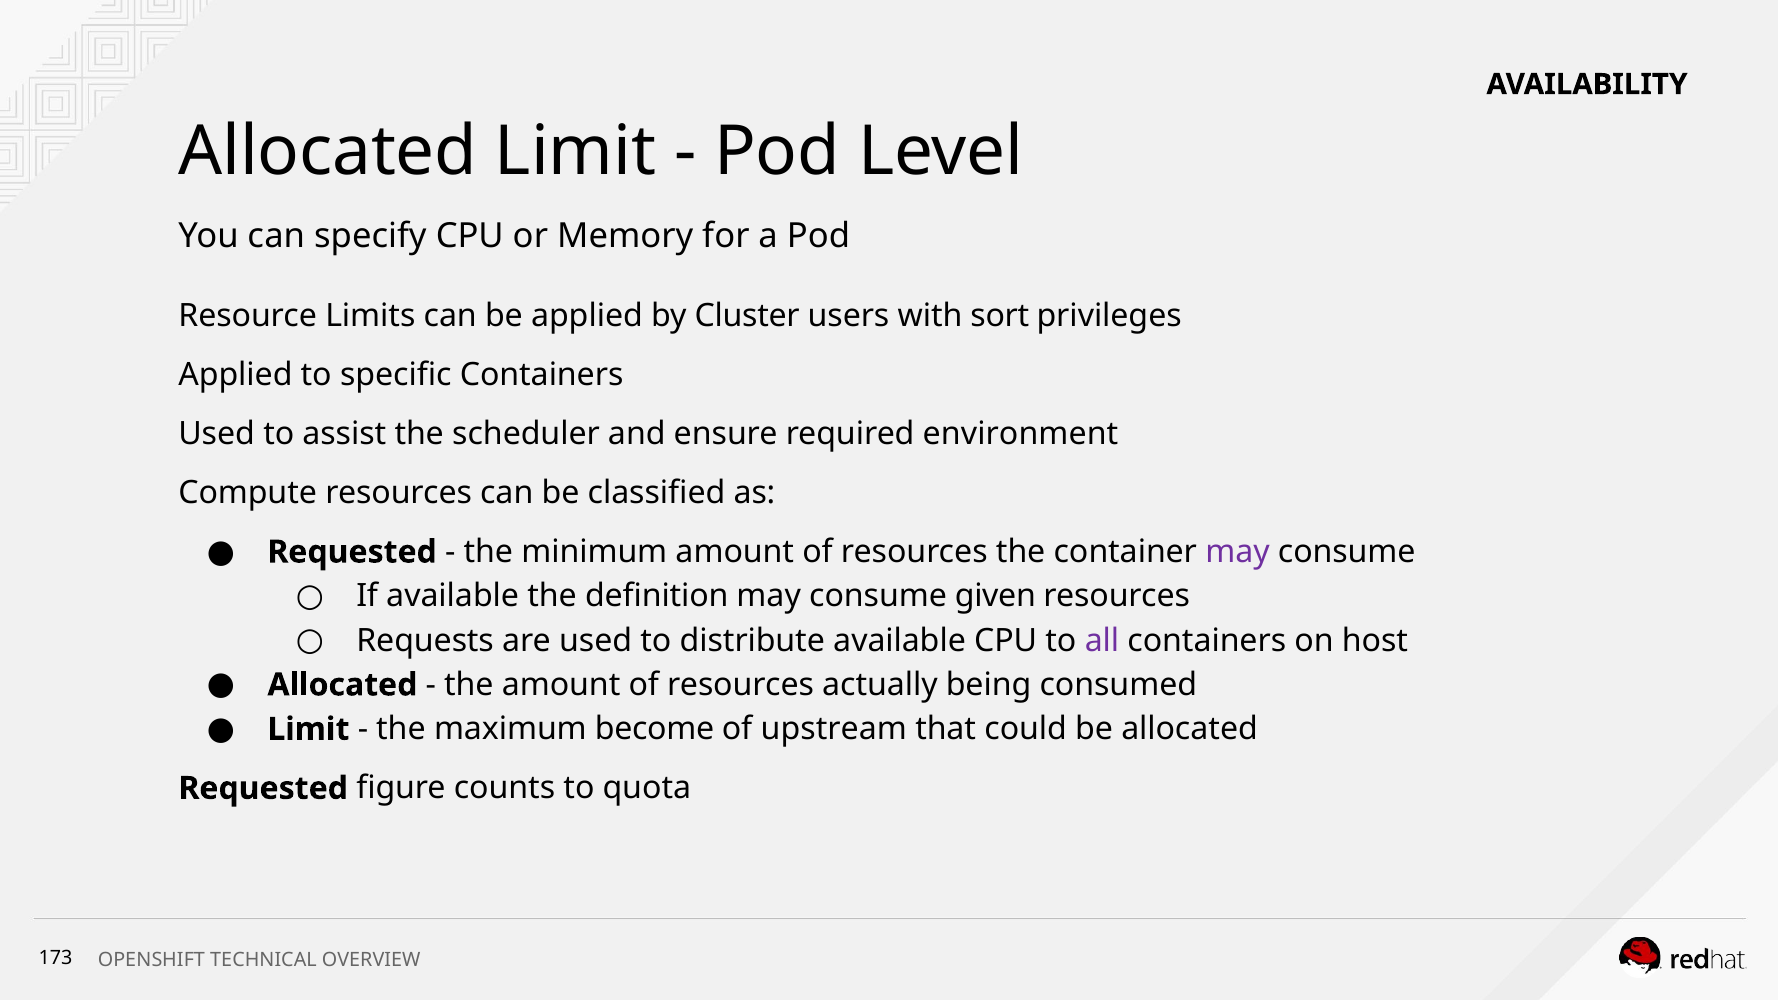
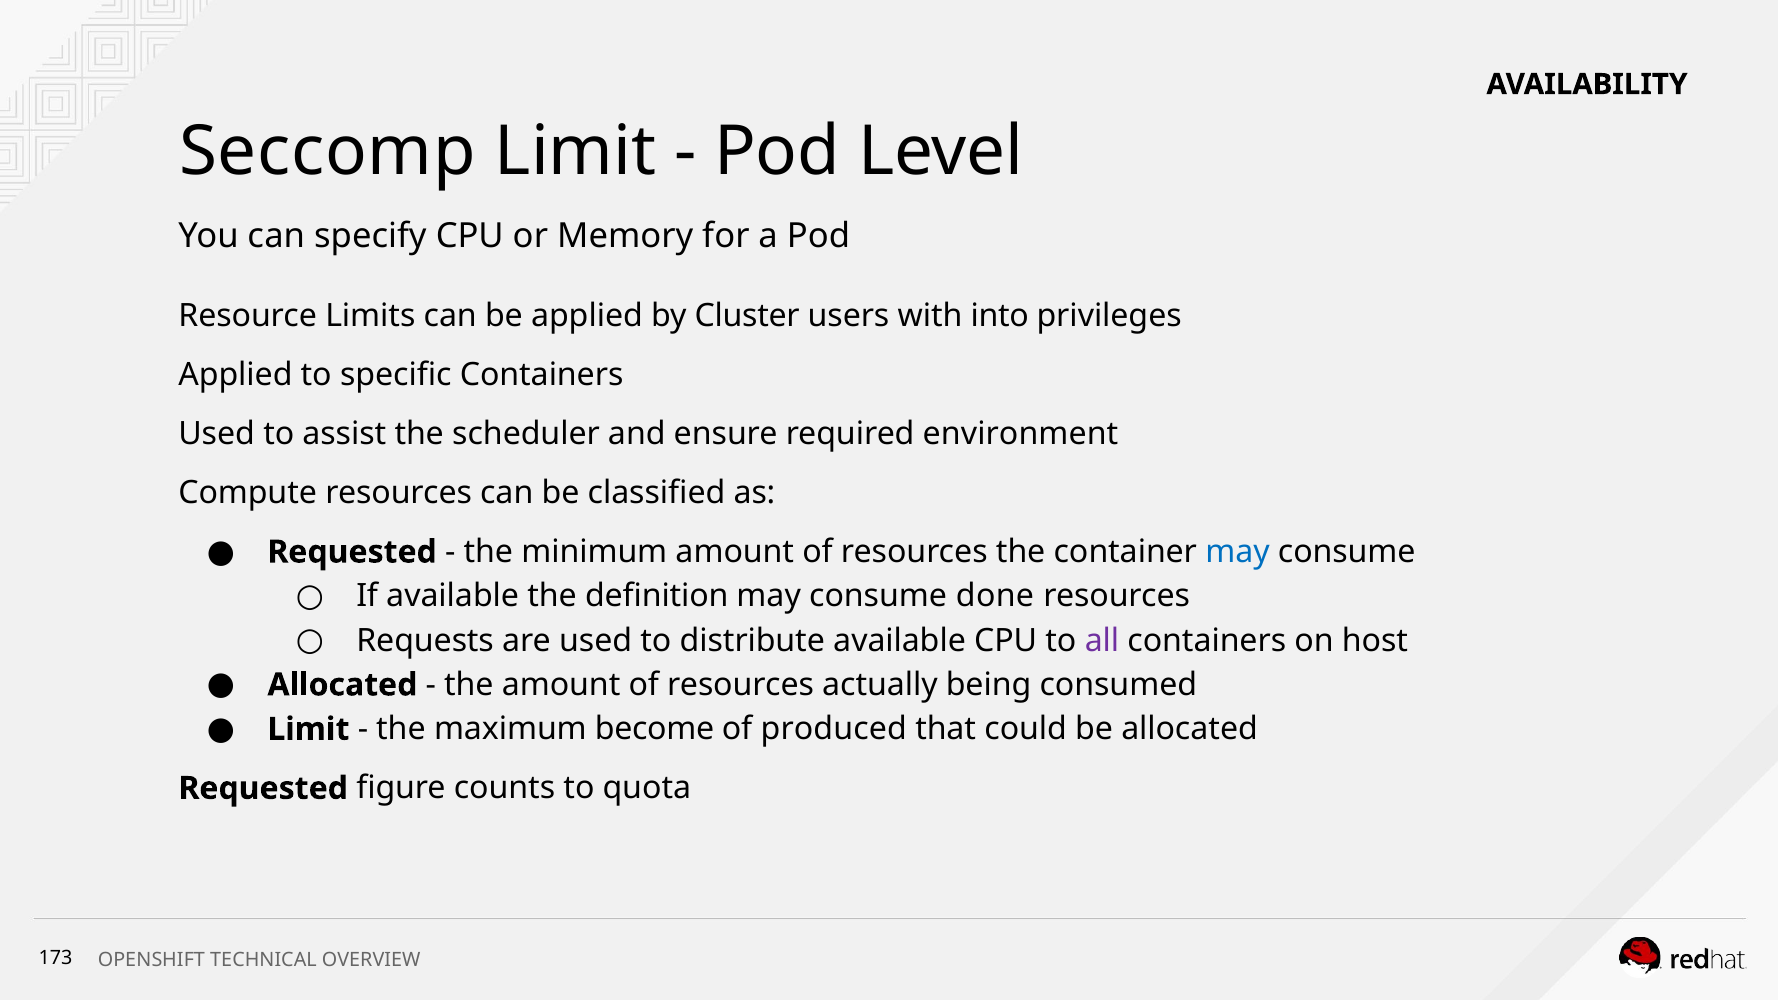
Allocated at (328, 152): Allocated -> Seccomp
sort: sort -> into
may at (1238, 552) colour: purple -> blue
given: given -> done
upstream: upstream -> produced
